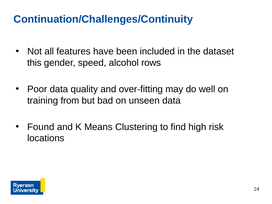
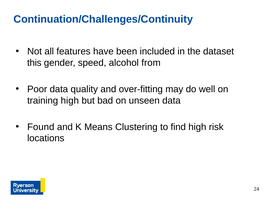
rows: rows -> from
training from: from -> high
